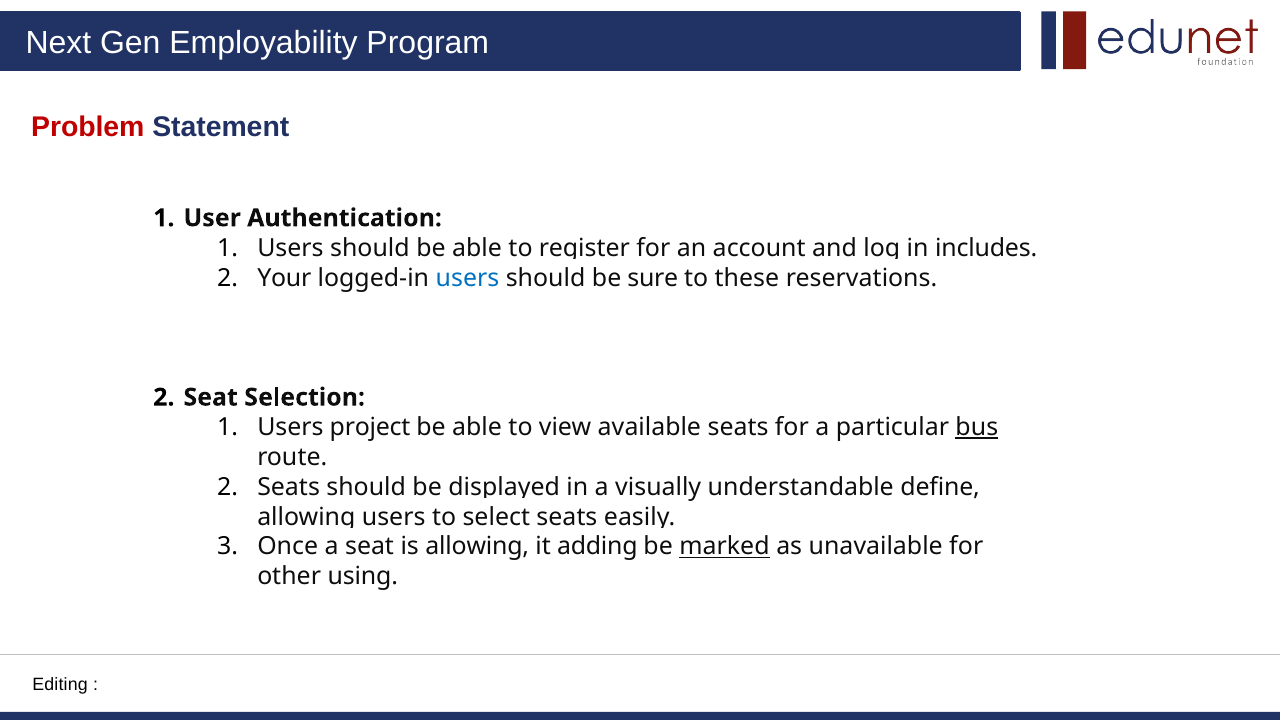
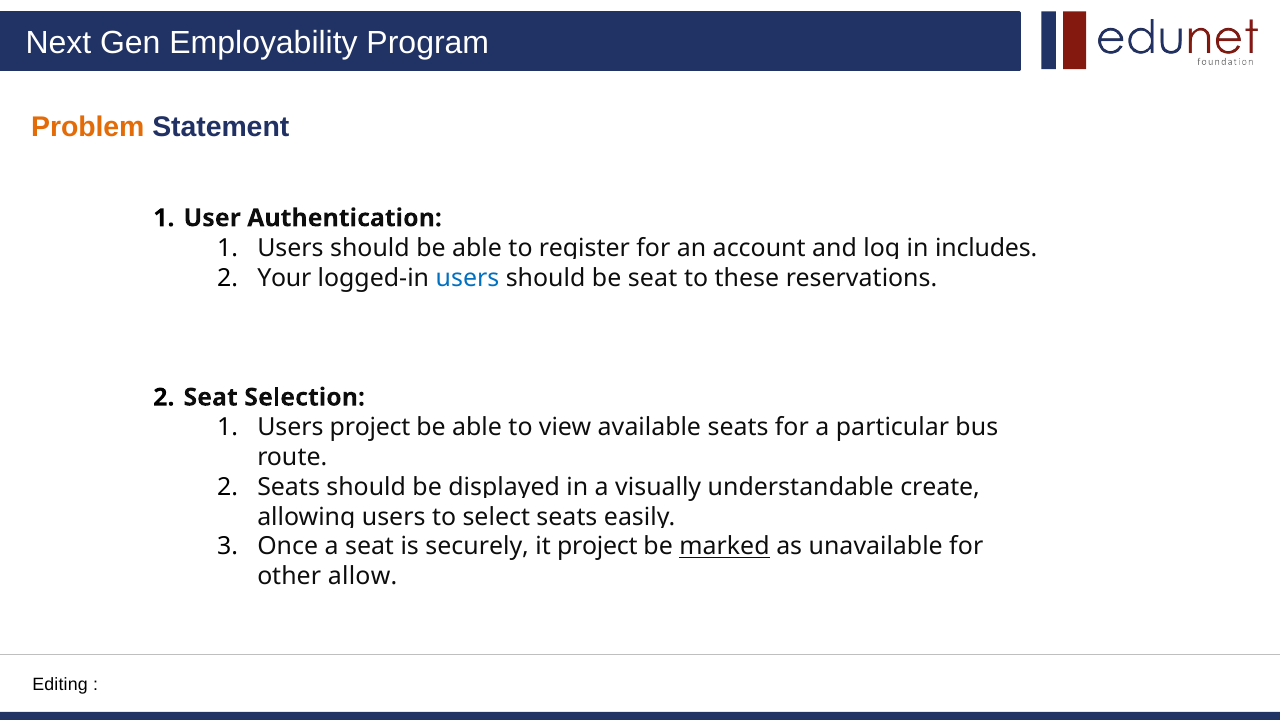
Problem colour: red -> orange
be sure: sure -> seat
bus underline: present -> none
define: define -> create
is allowing: allowing -> securely
it adding: adding -> project
using: using -> allow
